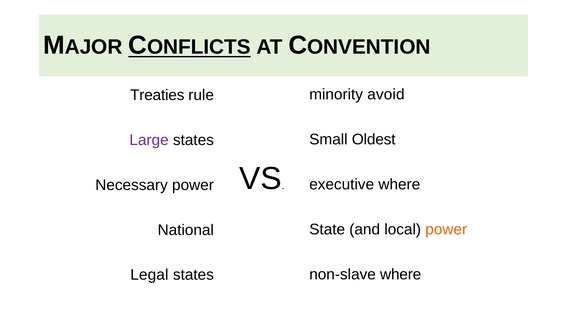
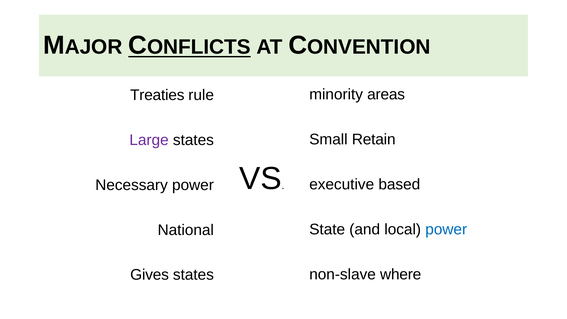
avoid: avoid -> areas
Oldest: Oldest -> Retain
executive where: where -> based
power at (446, 229) colour: orange -> blue
Legal: Legal -> Gives
